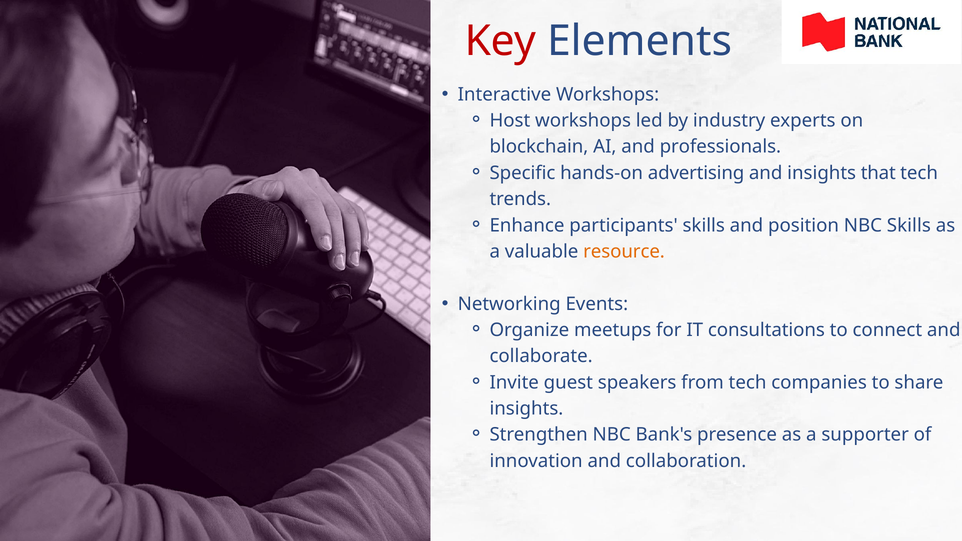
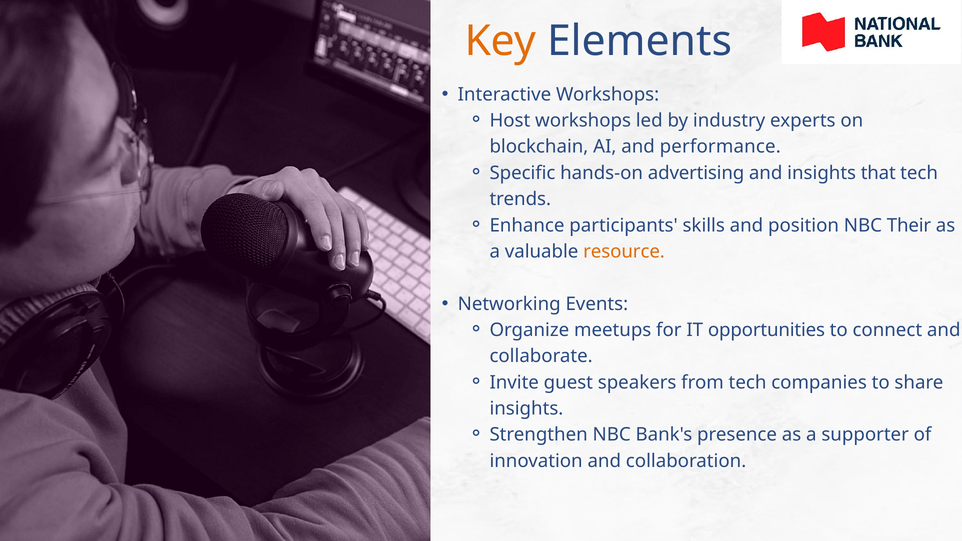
Key colour: red -> orange
professionals: professionals -> performance
NBC Skills: Skills -> Their
consultations: consultations -> opportunities
